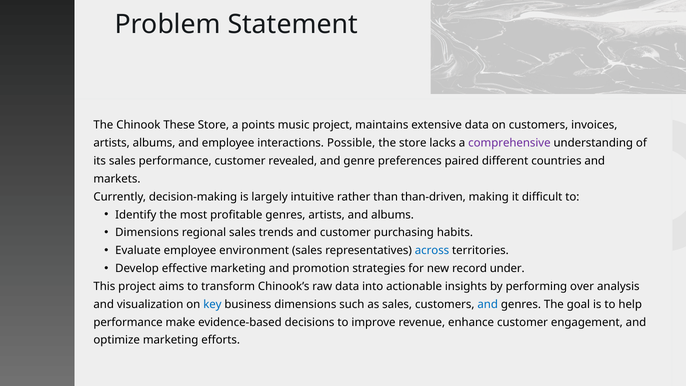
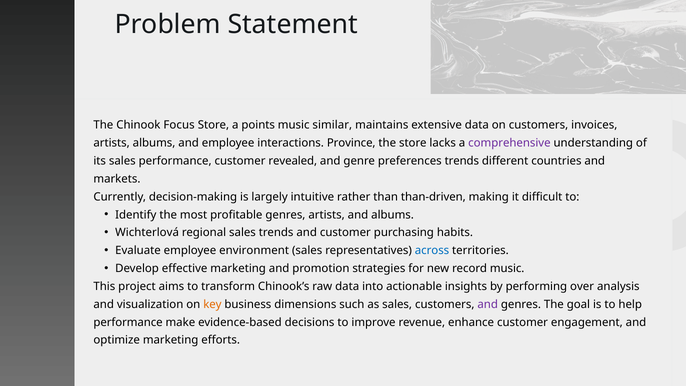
These: These -> Focus
music project: project -> similar
Possible: Possible -> Province
preferences paired: paired -> trends
Dimensions at (147, 233): Dimensions -> Wichterlová
record under: under -> music
key colour: blue -> orange
and at (488, 304) colour: blue -> purple
